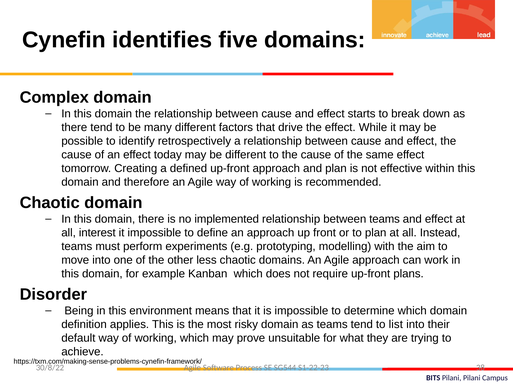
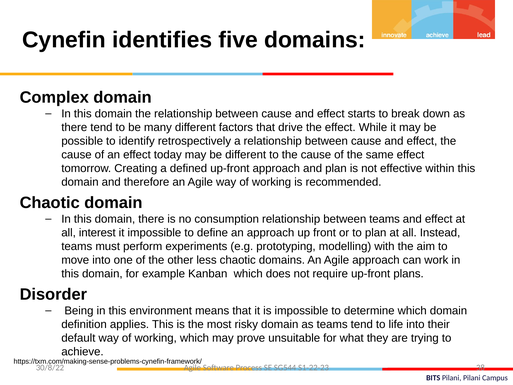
implemented: implemented -> consumption
list: list -> life
